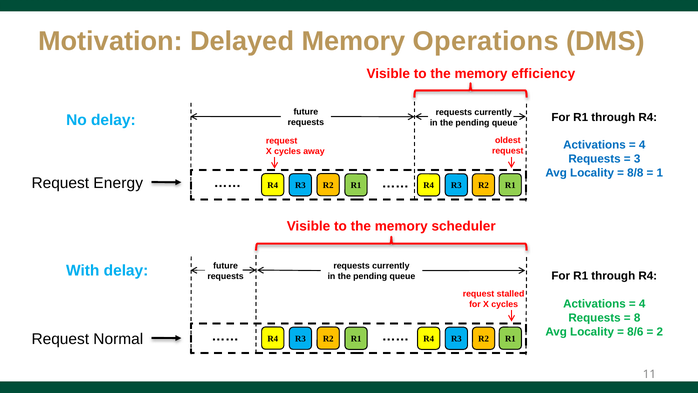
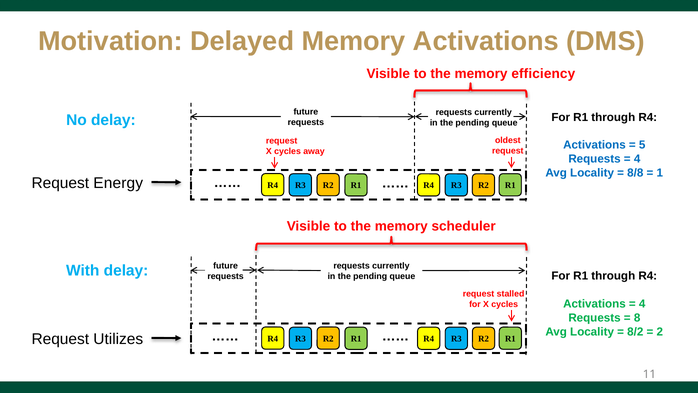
Memory Operations: Operations -> Activations
4 at (642, 145): 4 -> 5
3 at (637, 159): 3 -> 4
8/6: 8/6 -> 8/2
Normal: Normal -> Utilizes
